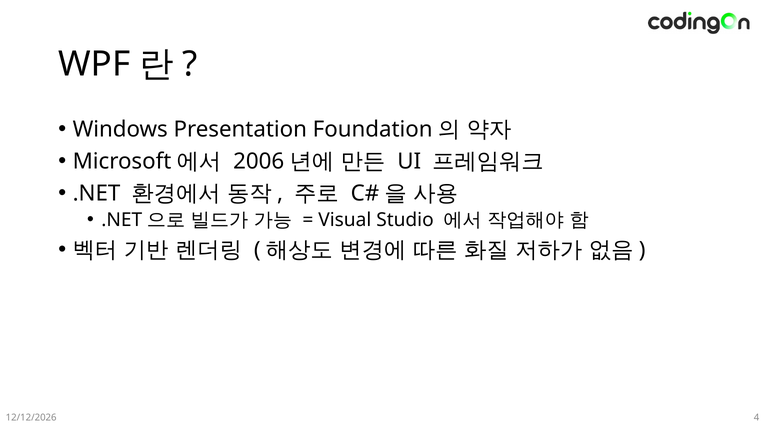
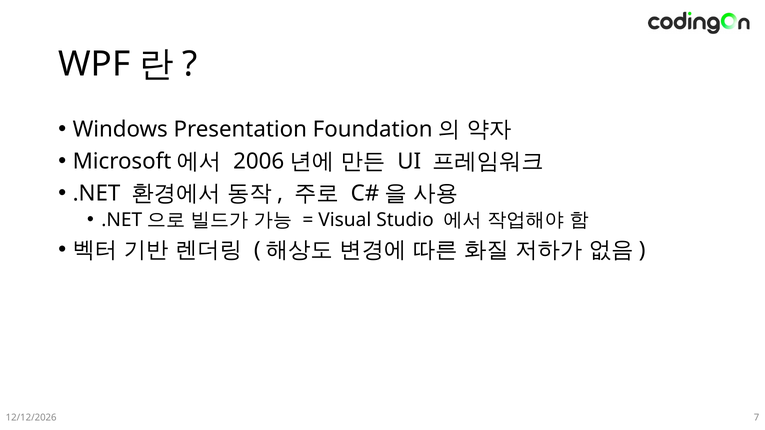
4: 4 -> 7
